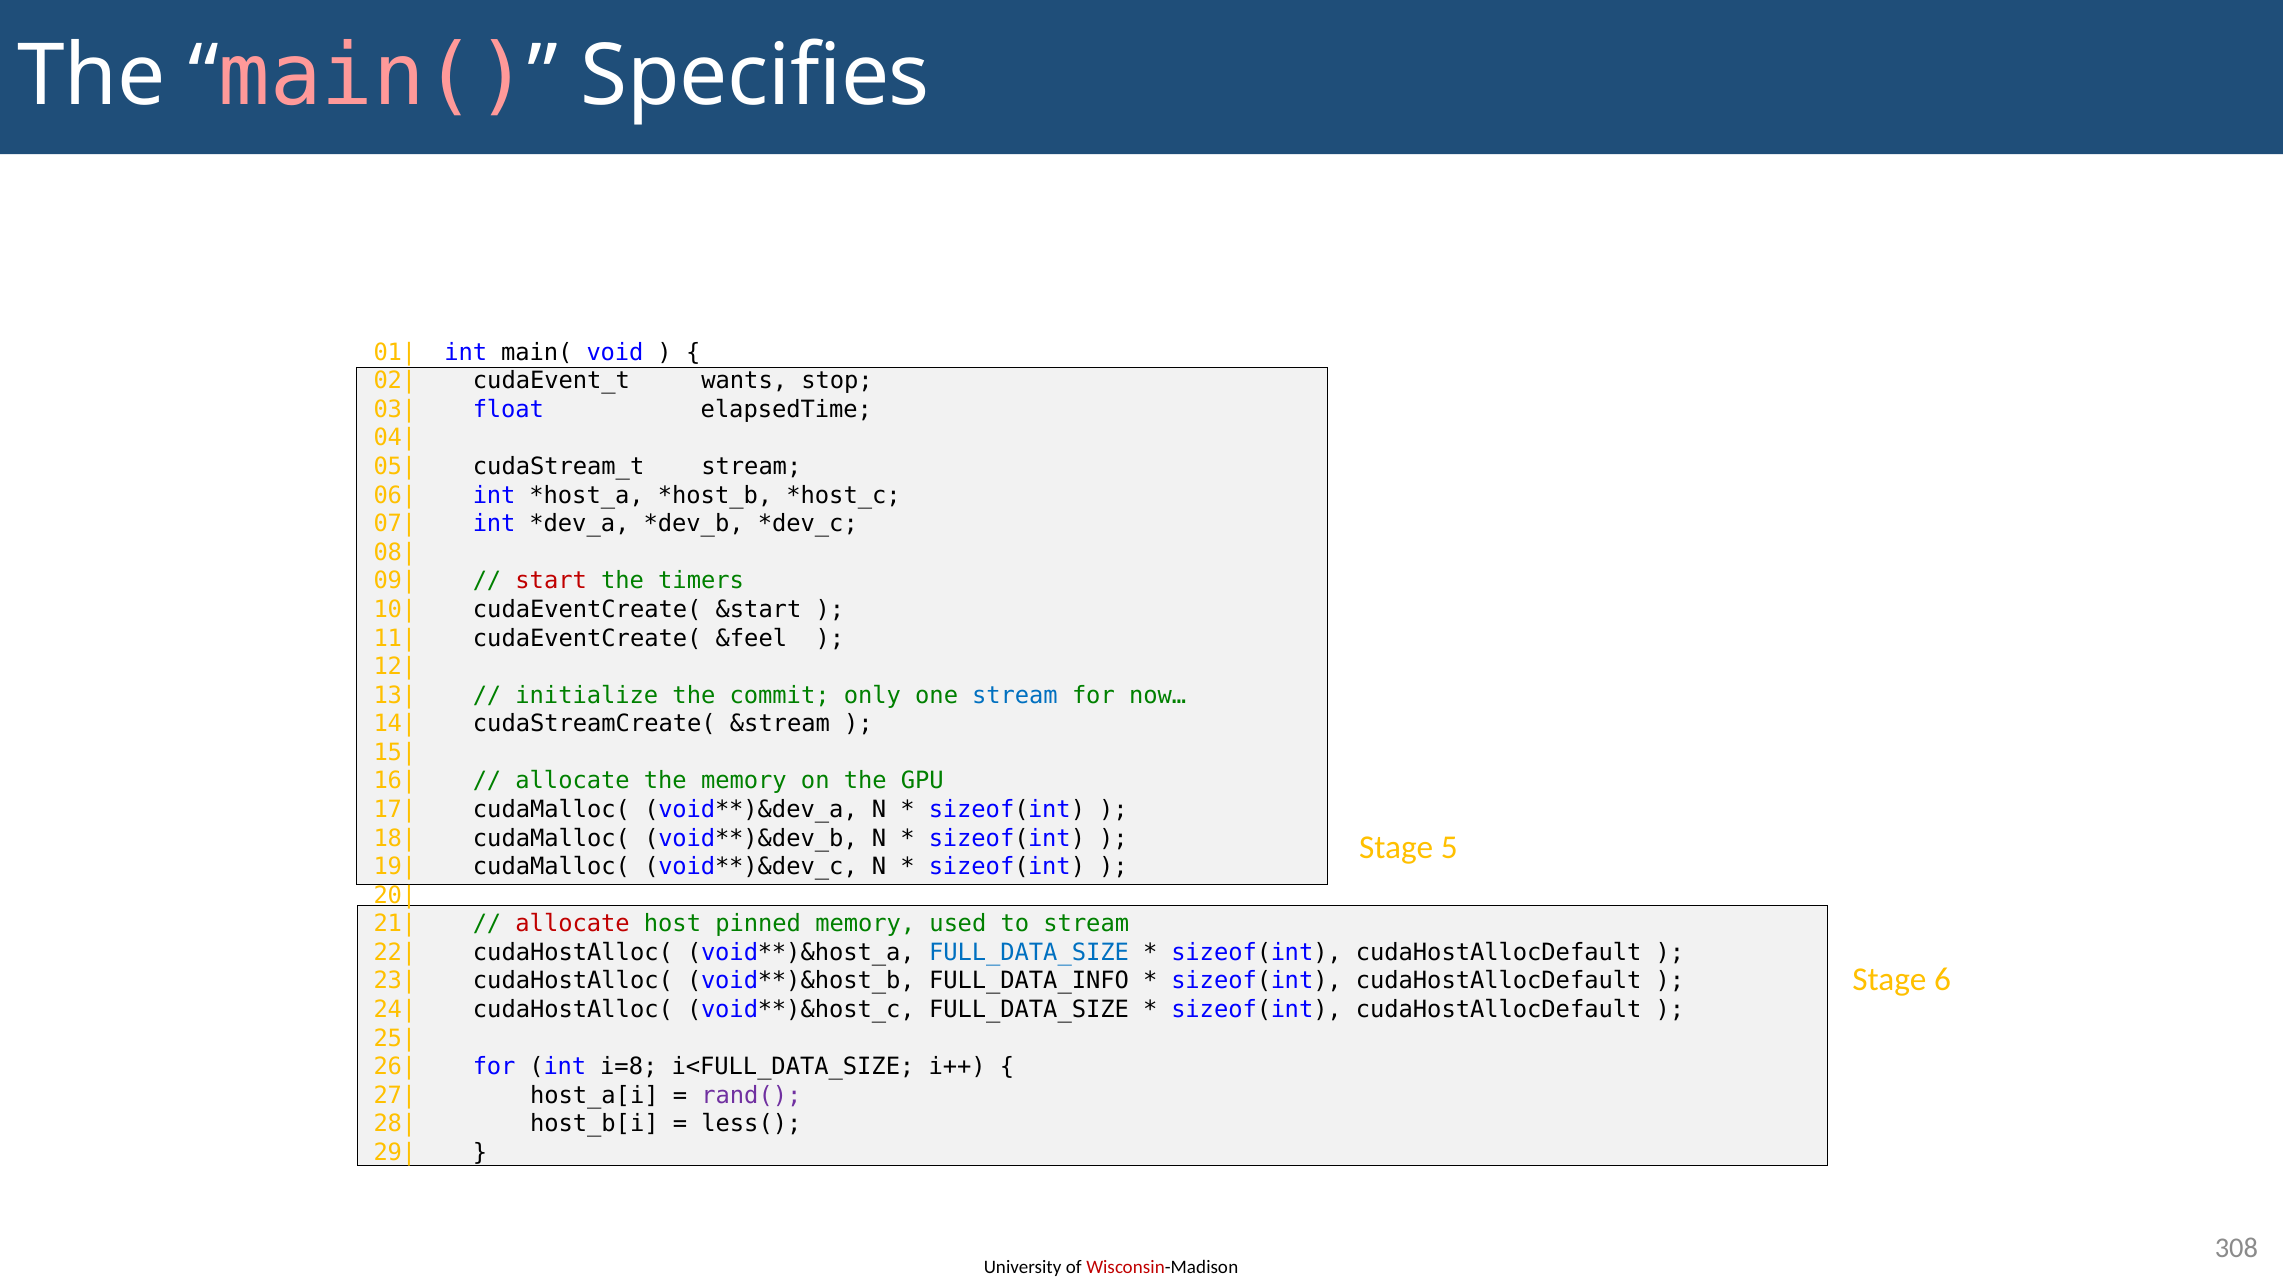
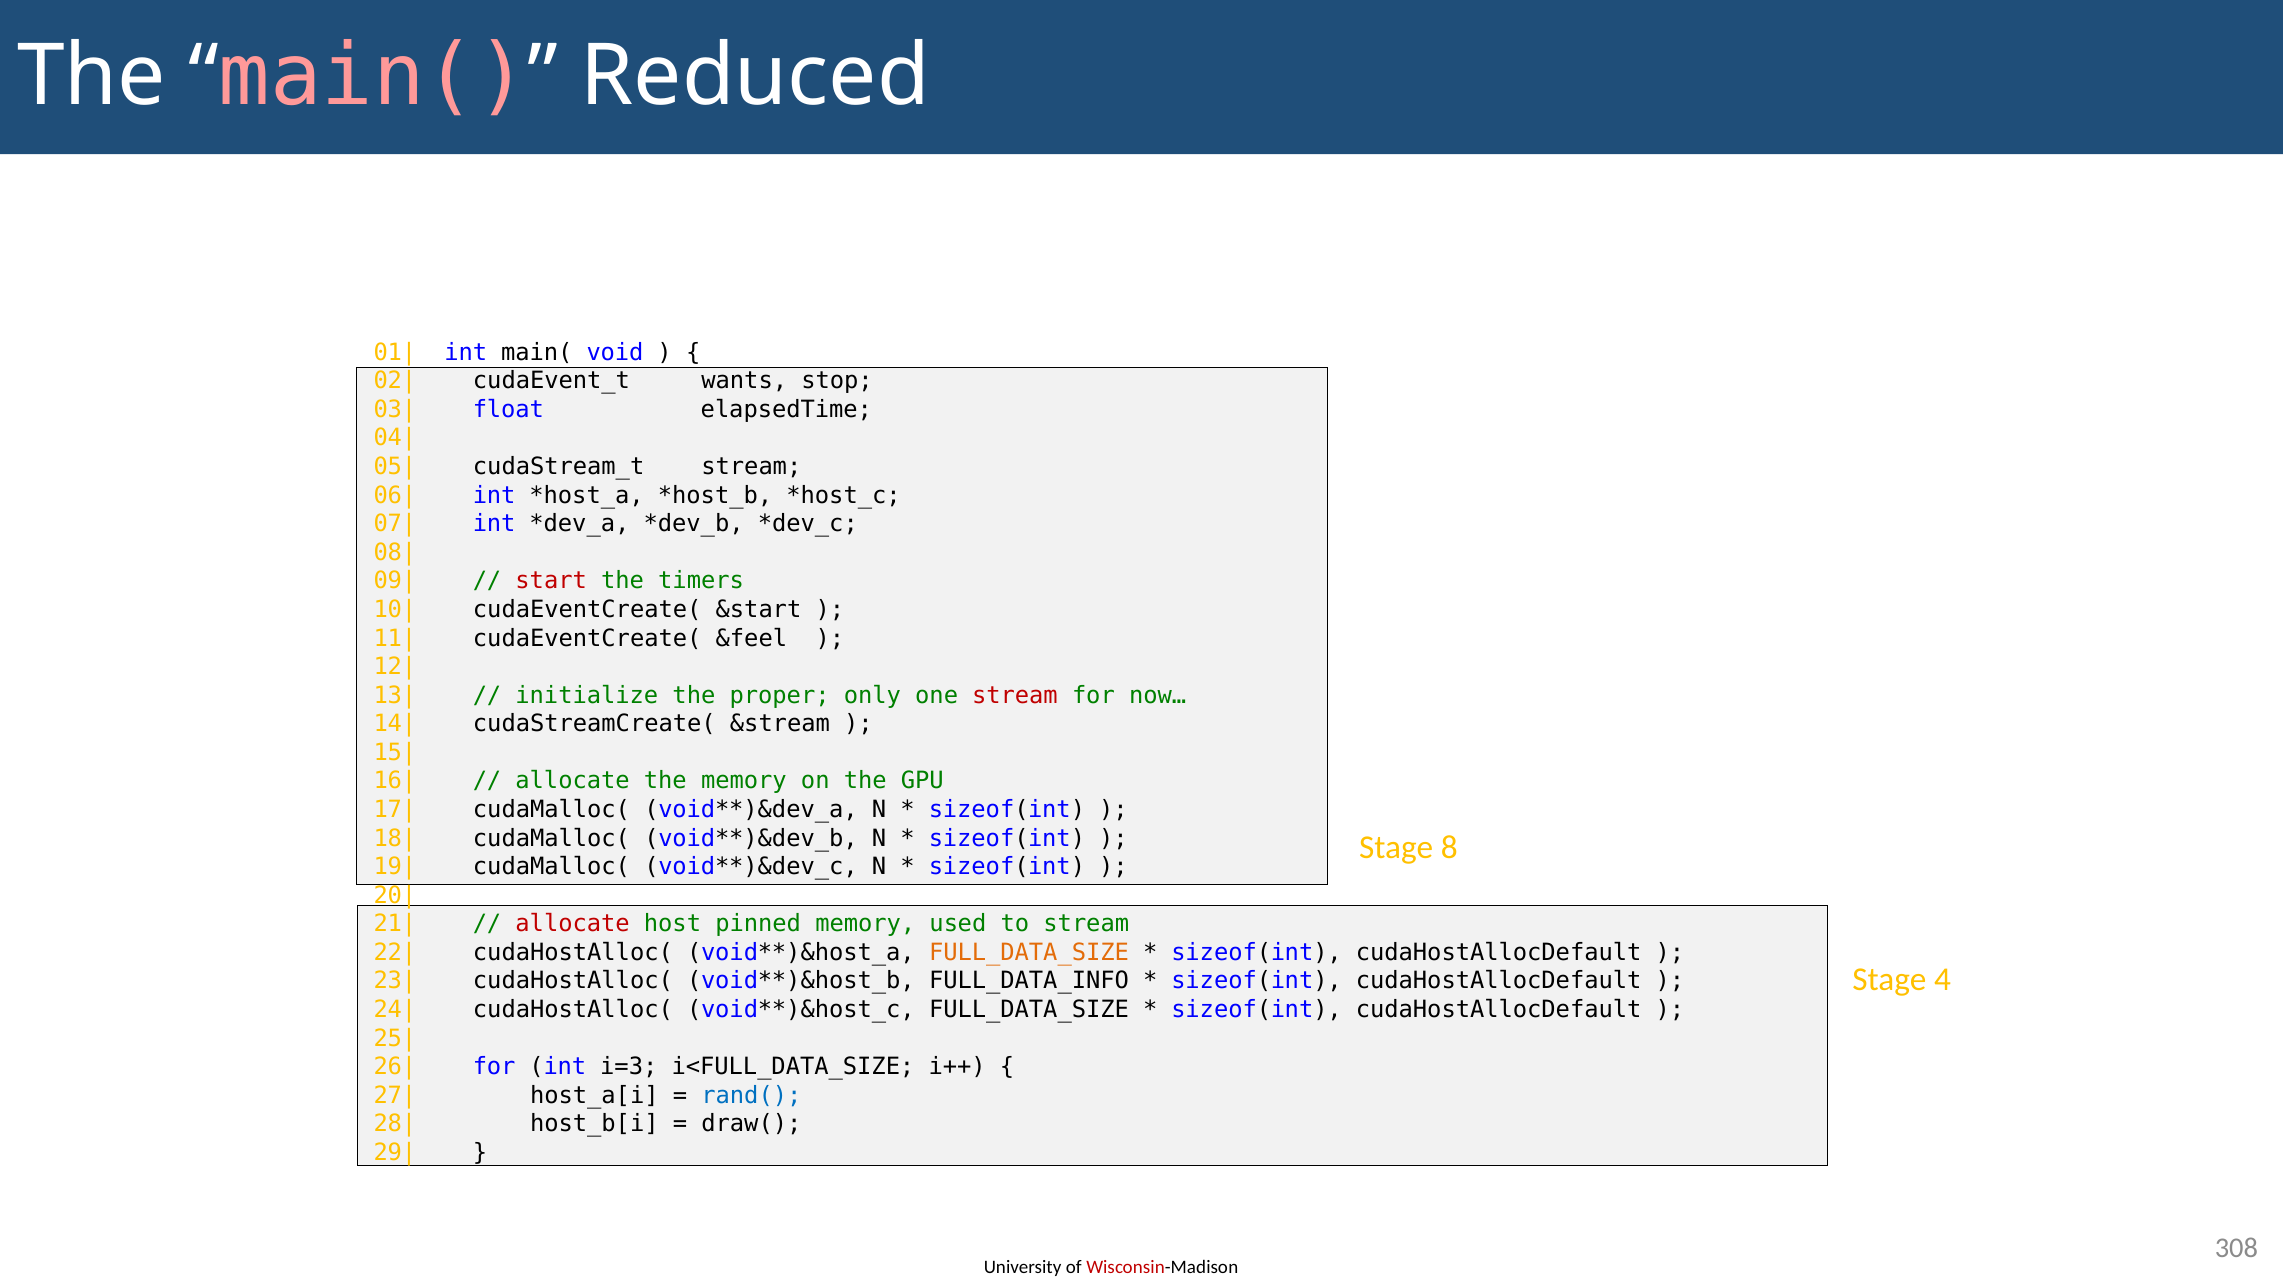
Specifies: Specifies -> Reduced
commit: commit -> proper
stream at (1015, 695) colour: blue -> red
5: 5 -> 8
FULL_DATA_SIZE at (1029, 953) colour: blue -> orange
6: 6 -> 4
i=8: i=8 -> i=3
rand( colour: purple -> blue
less(: less( -> draw(
